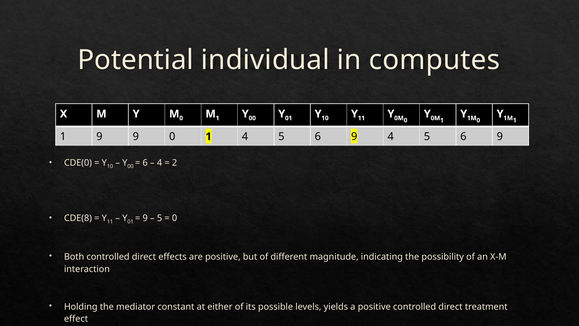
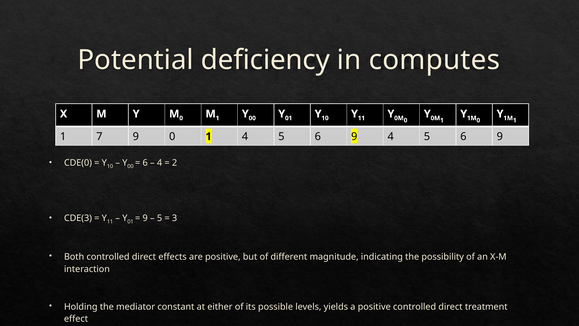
individual: individual -> deficiency
1 9: 9 -> 7
CDE(8: CDE(8 -> CDE(3
0 at (175, 218): 0 -> 3
